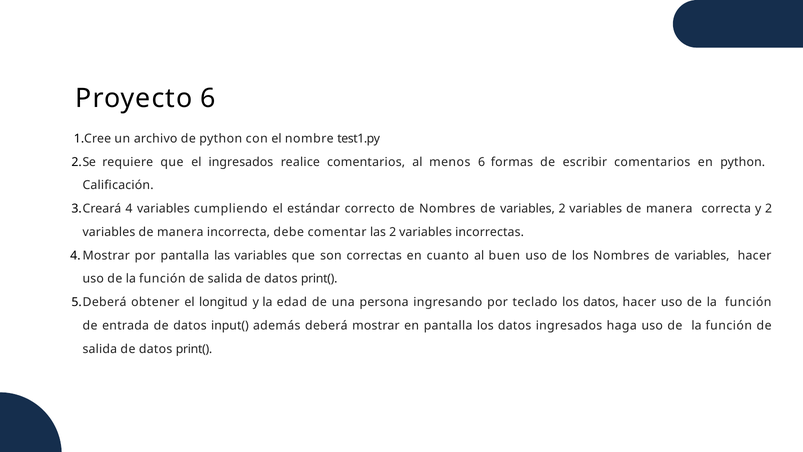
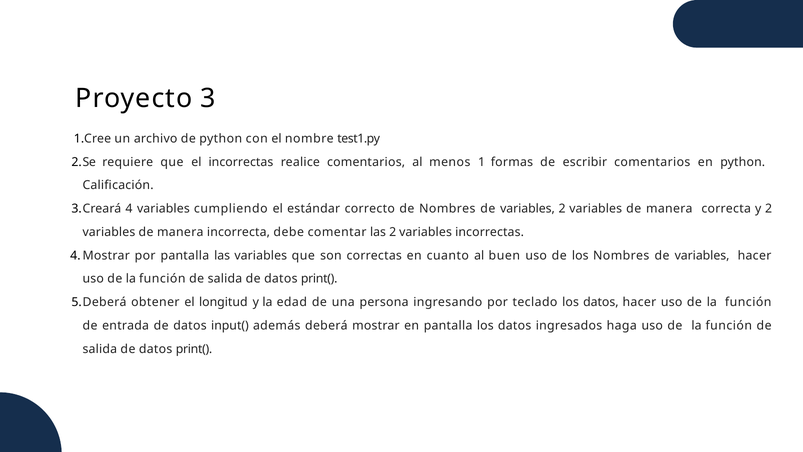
Proyecto 6: 6 -> 3
el ingresados: ingresados -> incorrectas
menos 6: 6 -> 1
